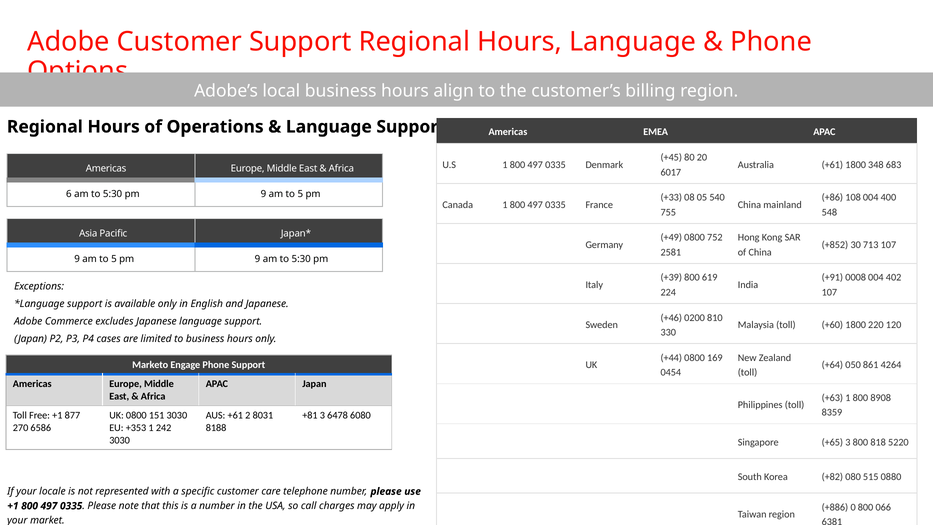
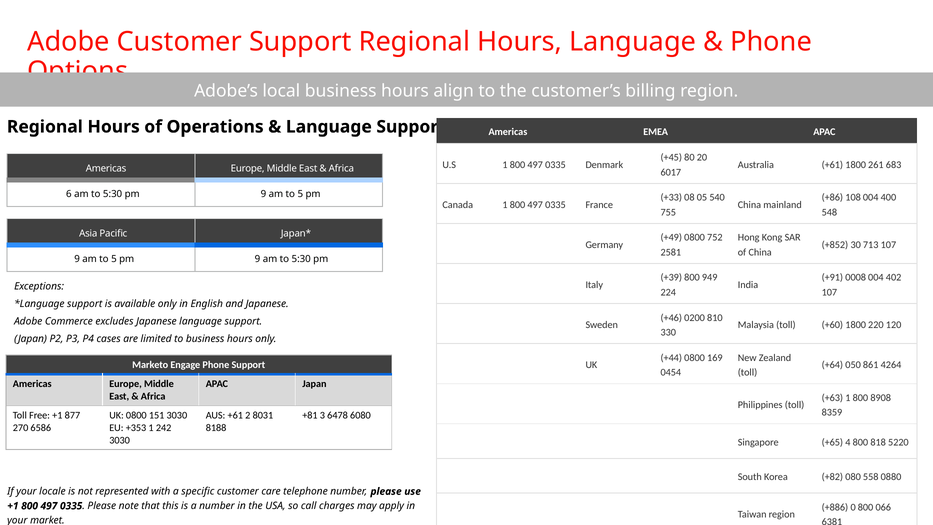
348: 348 -> 261
619: 619 -> 949
+65 3: 3 -> 4
515: 515 -> 558
